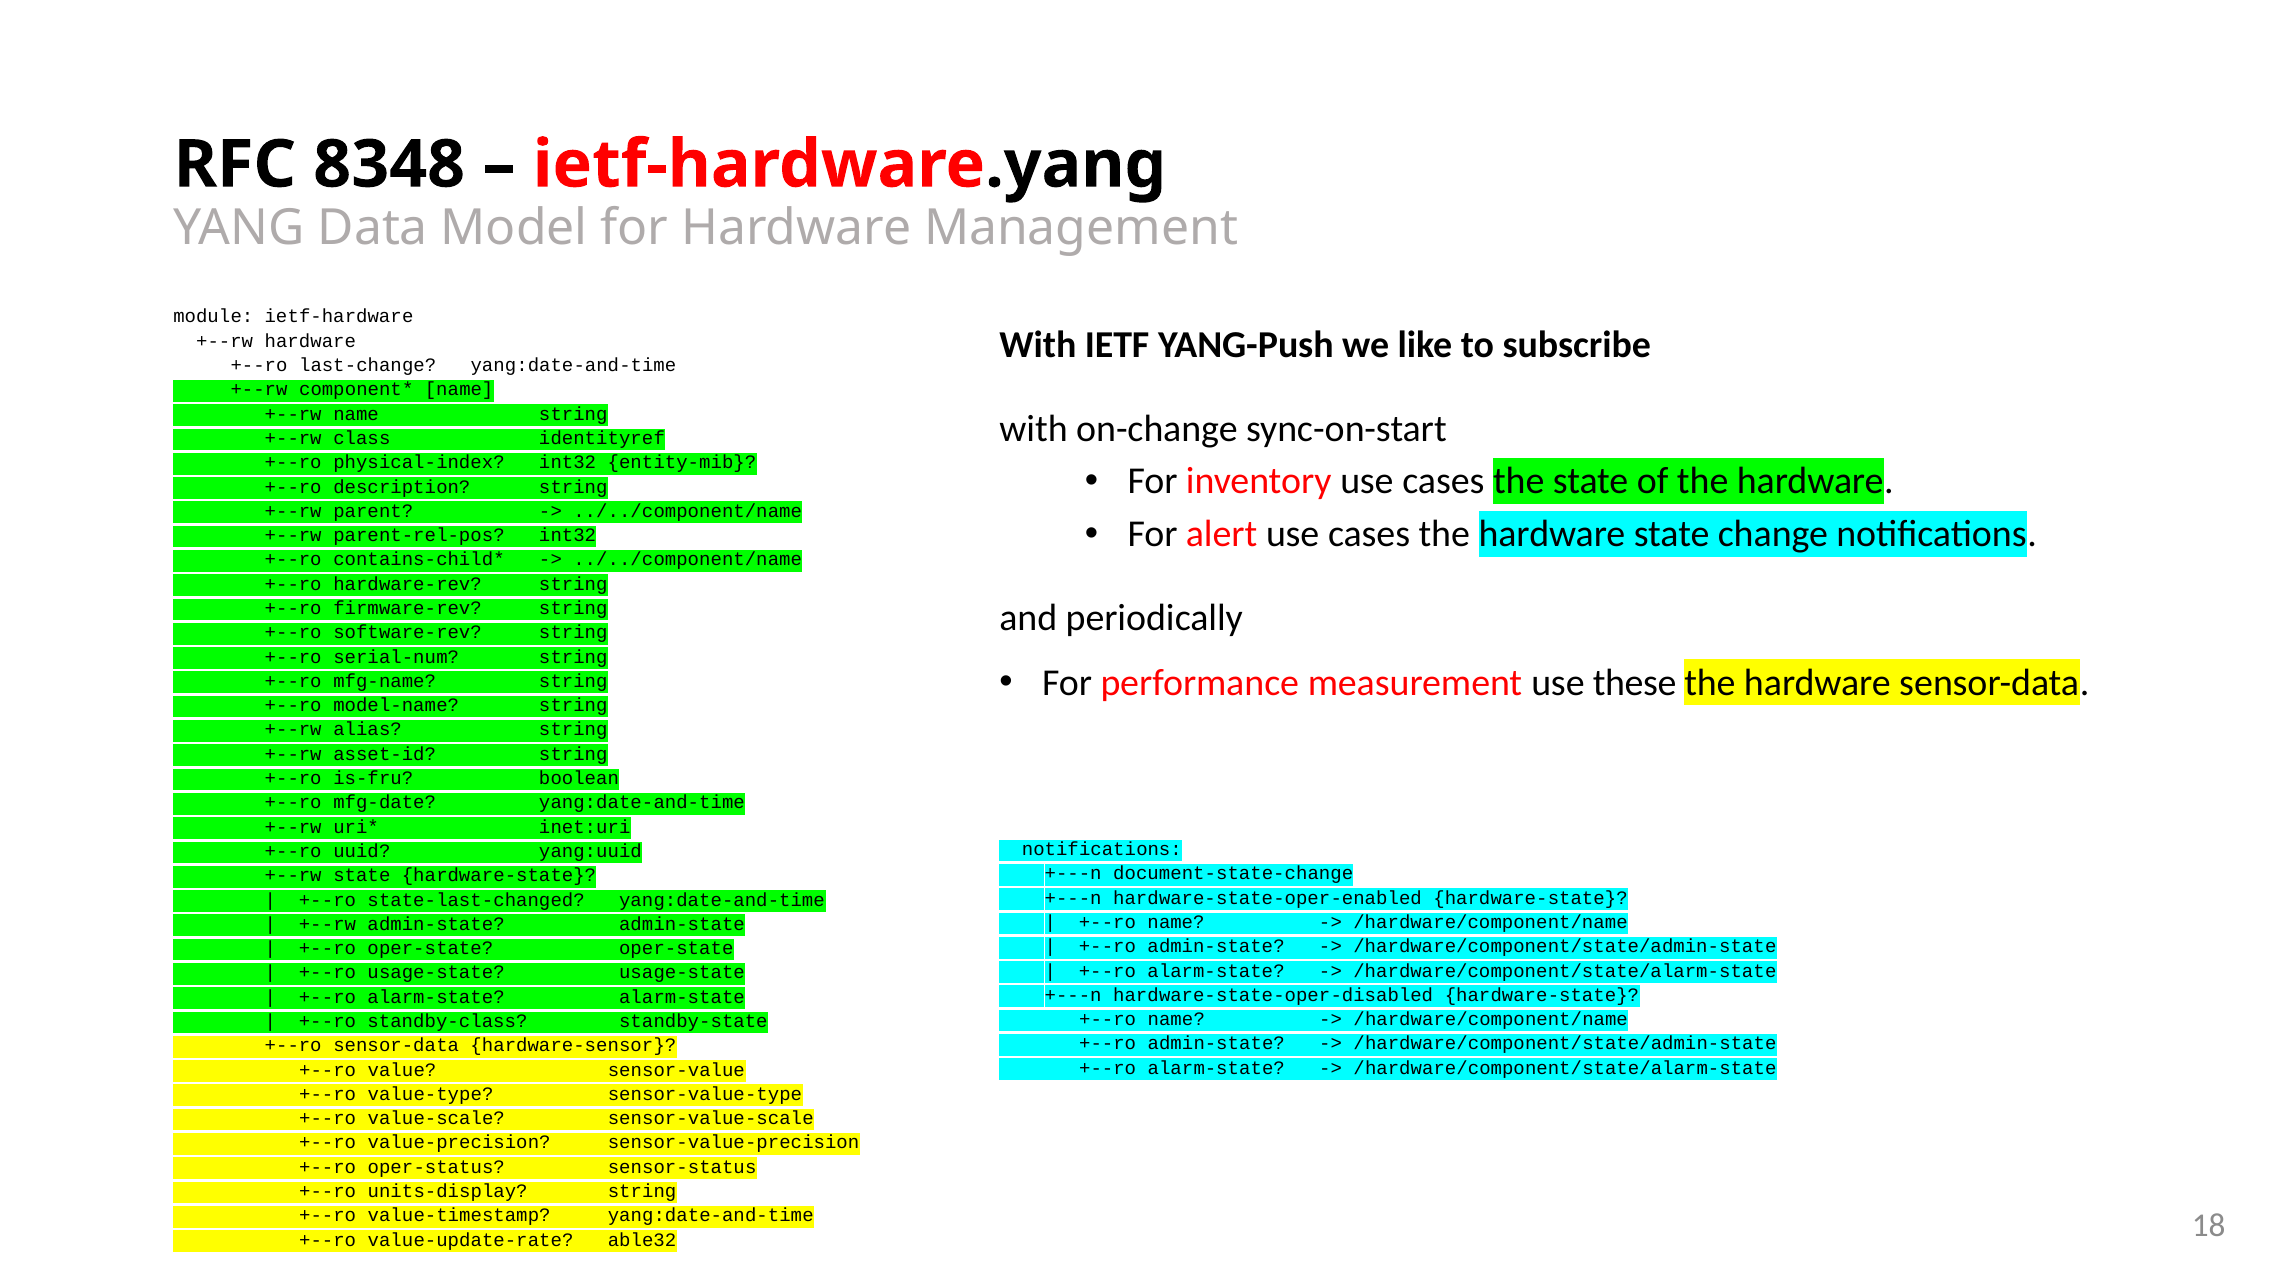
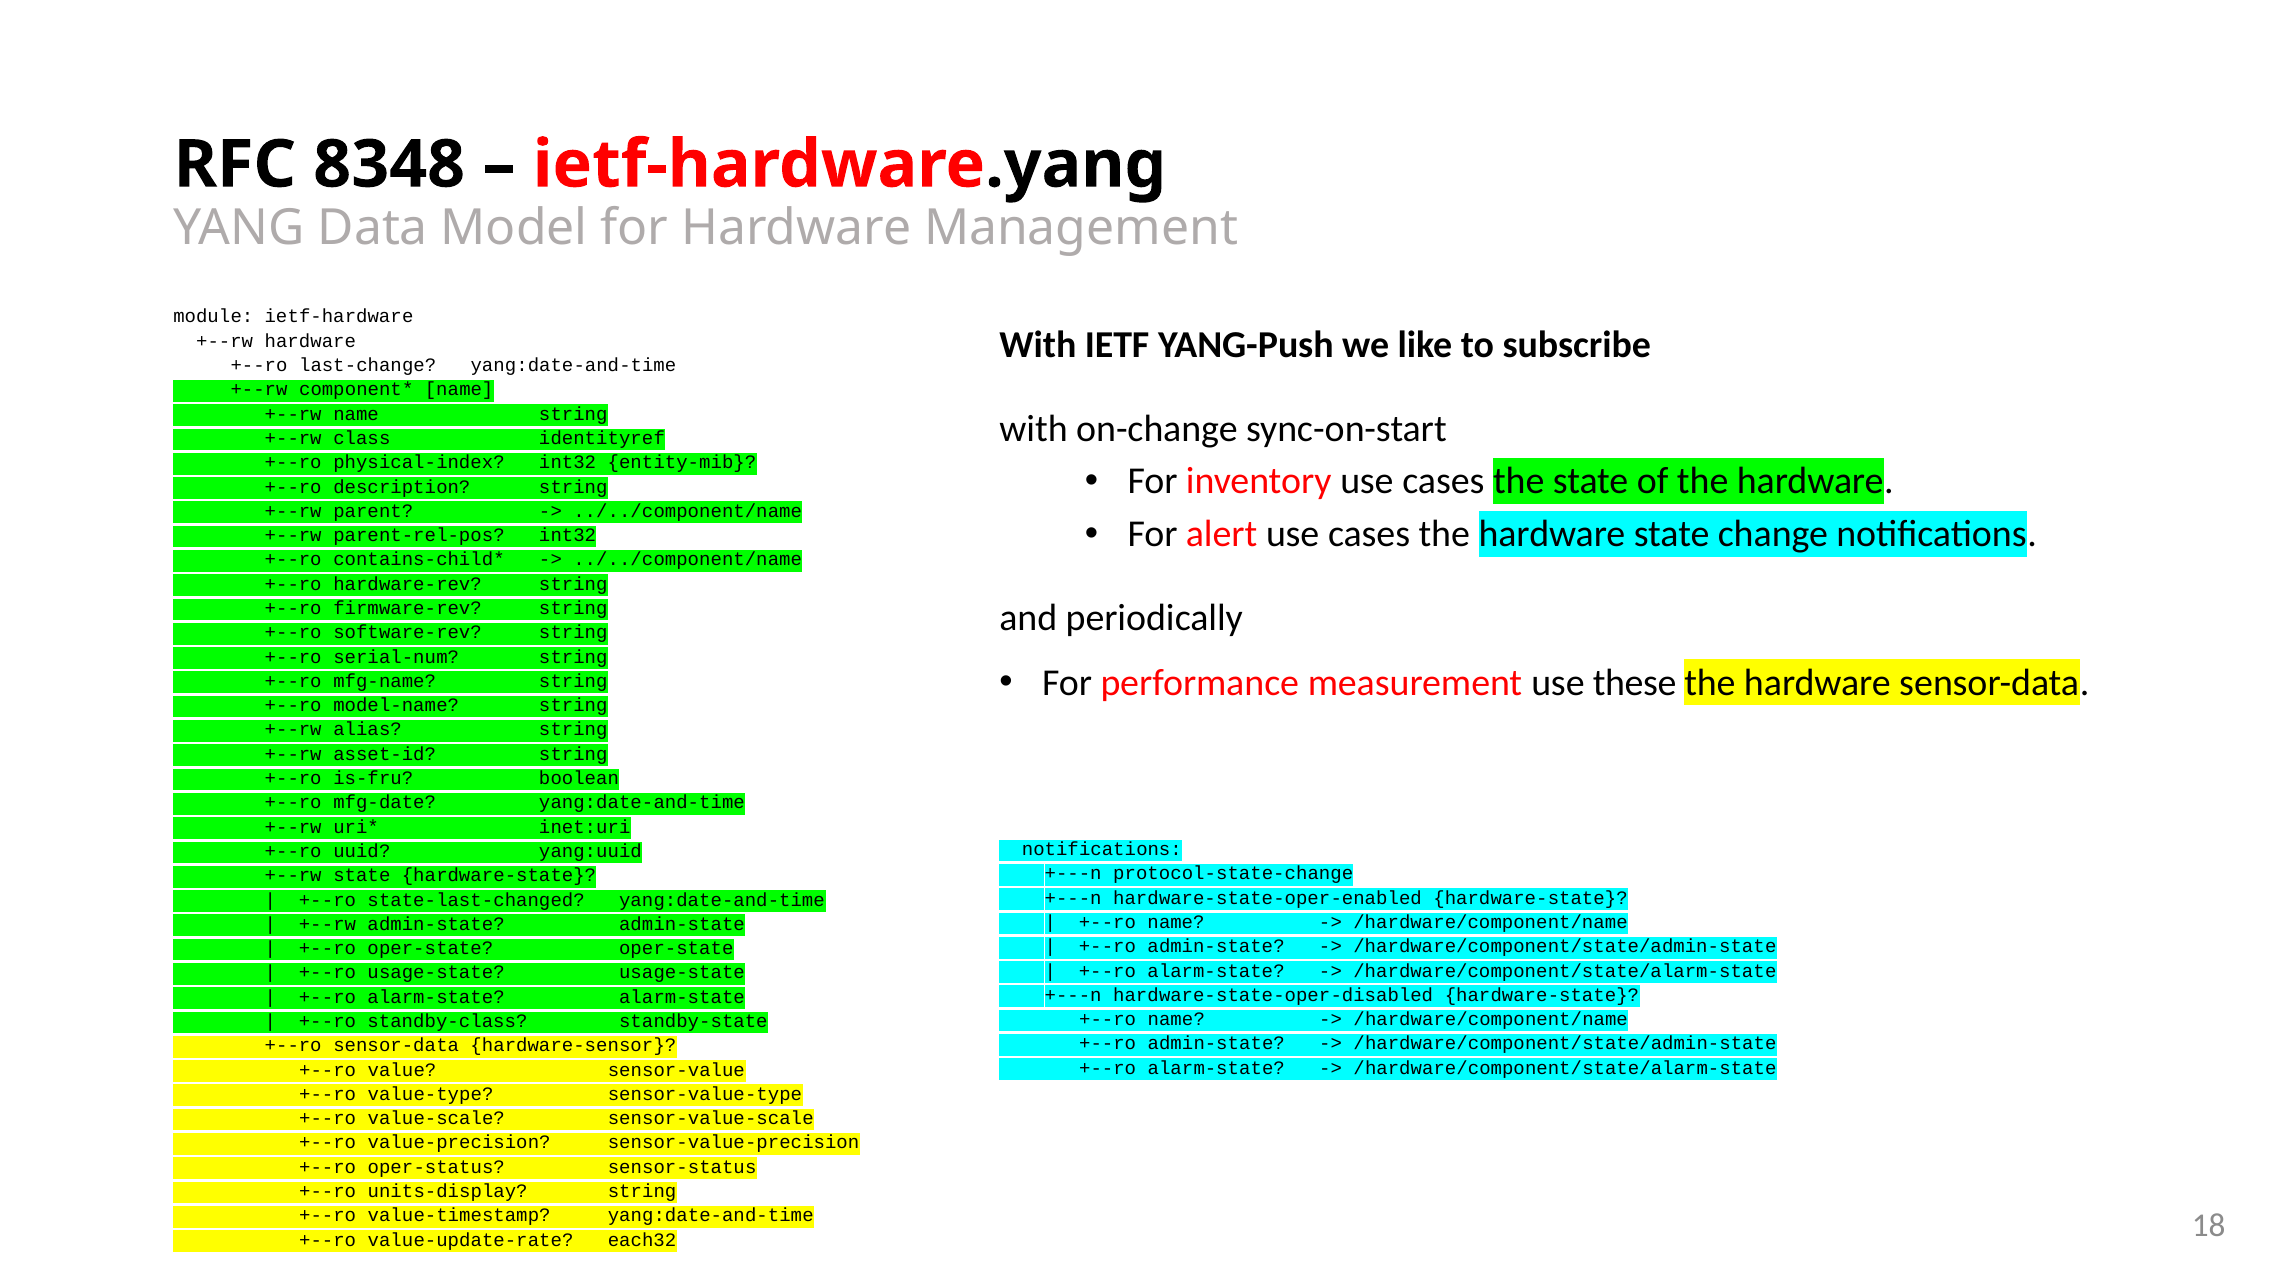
document-state-change: document-state-change -> protocol-state-change
able32: able32 -> each32
